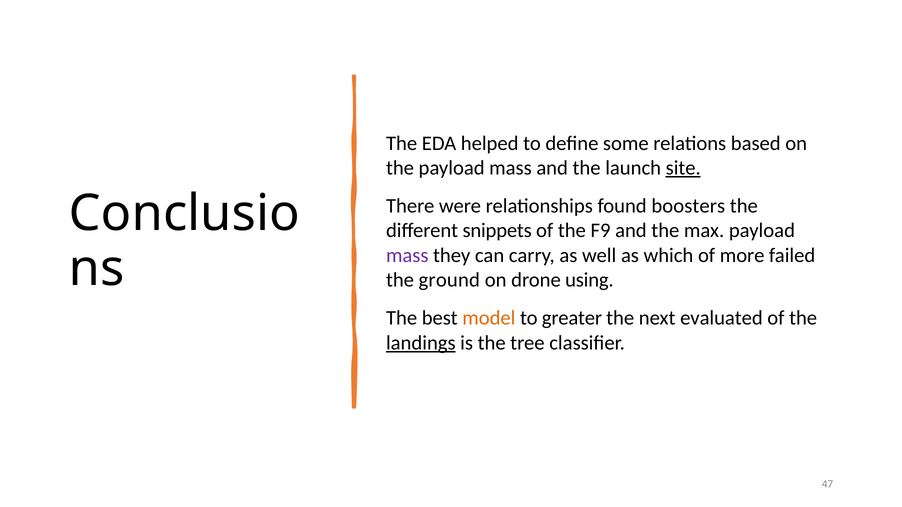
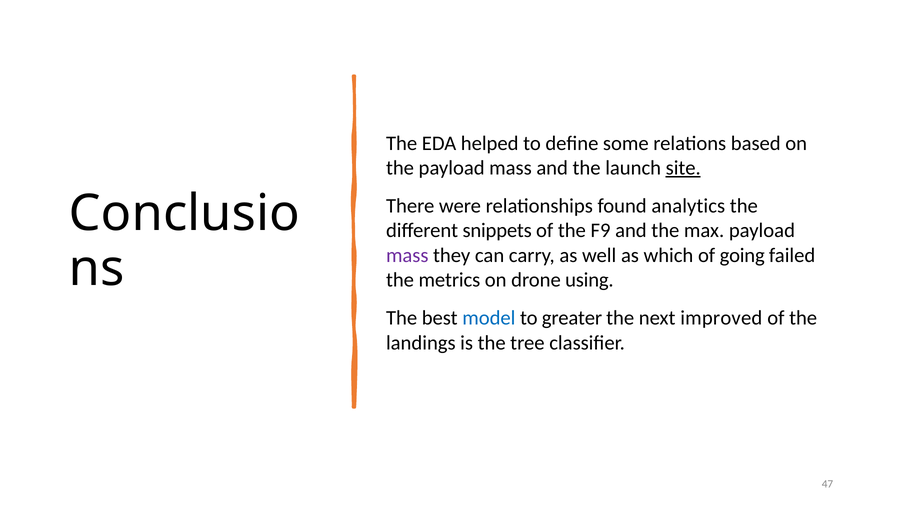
boosters: boosters -> analytics
more: more -> going
ground: ground -> metrics
model colour: orange -> blue
evaluated: evaluated -> improved
landings underline: present -> none
